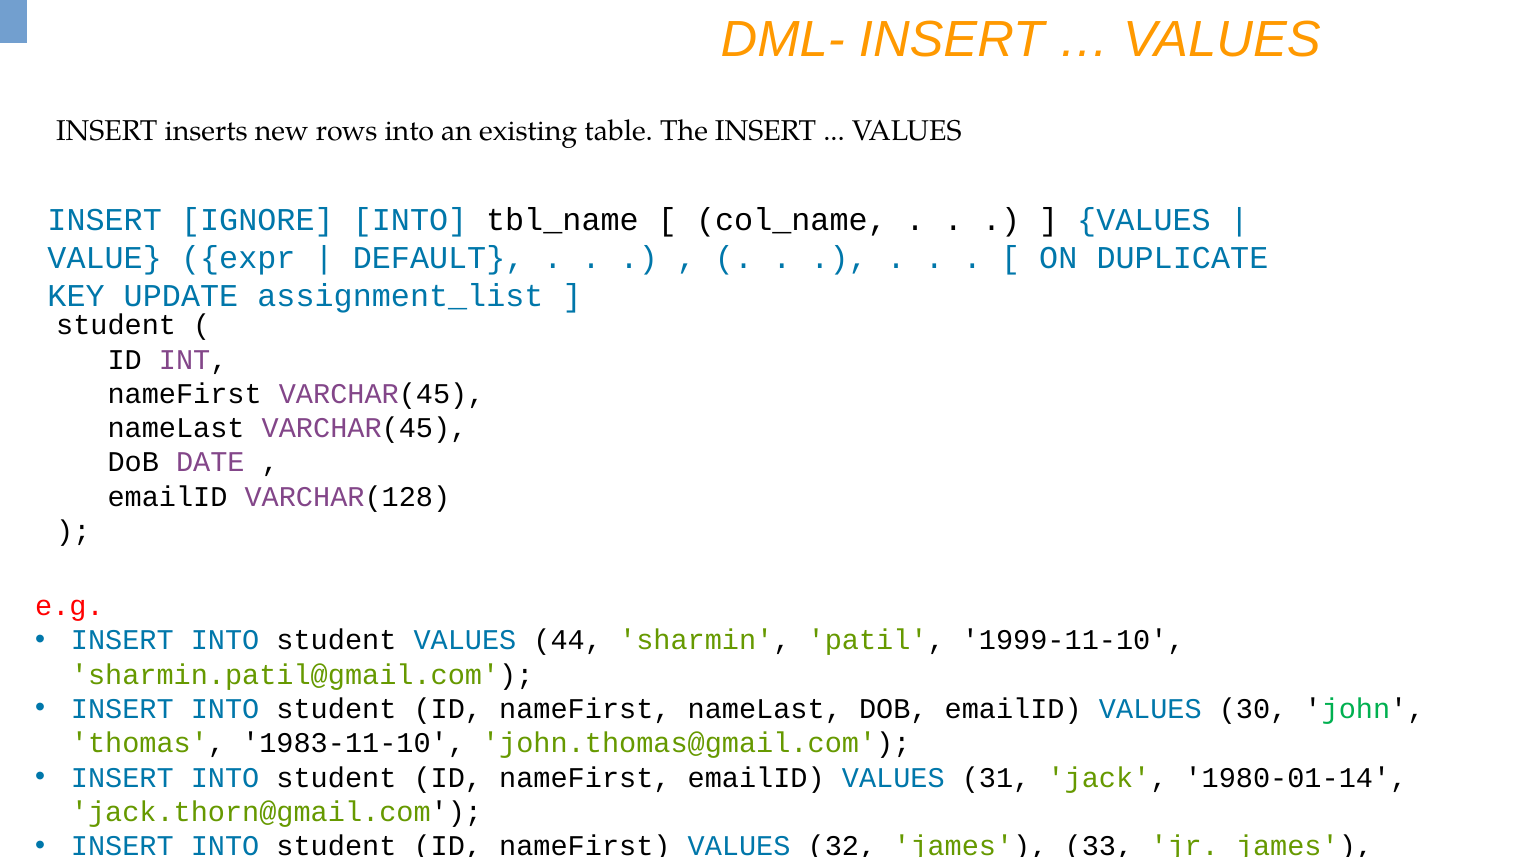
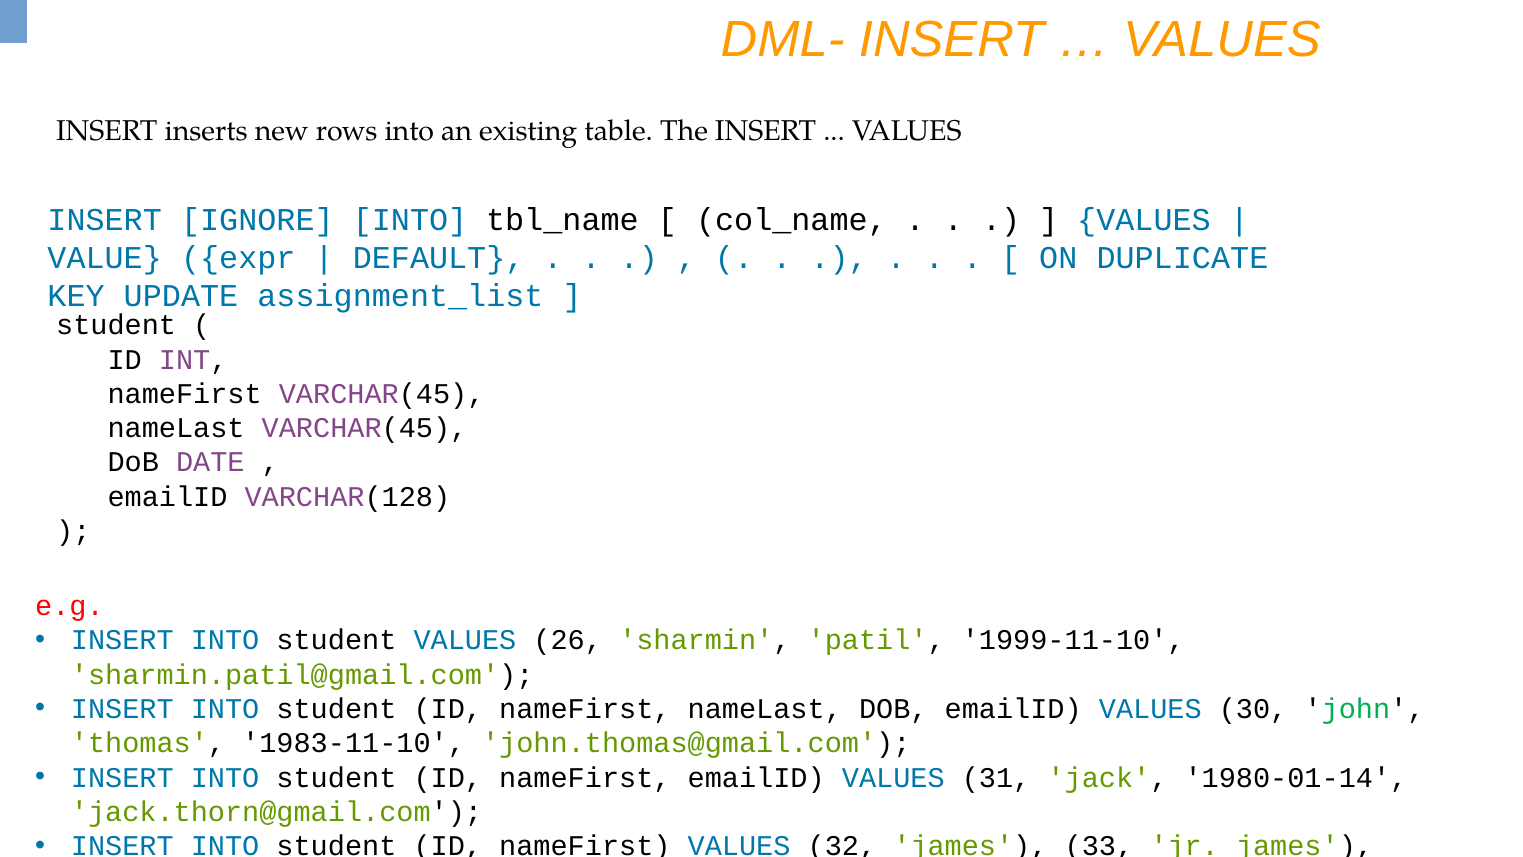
44: 44 -> 26
